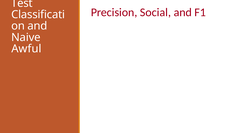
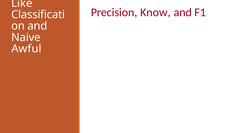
Test: Test -> Like
Social: Social -> Know
